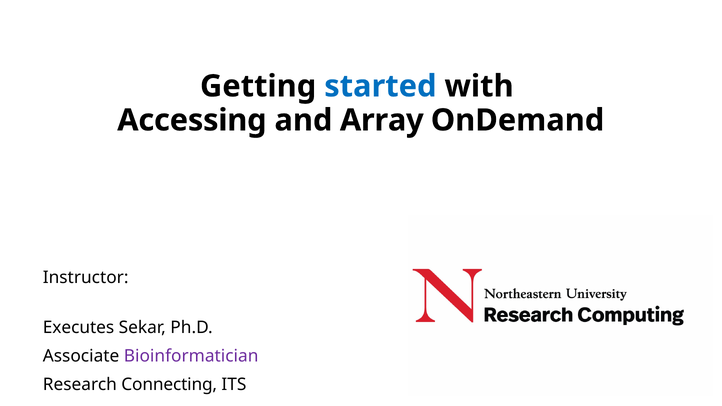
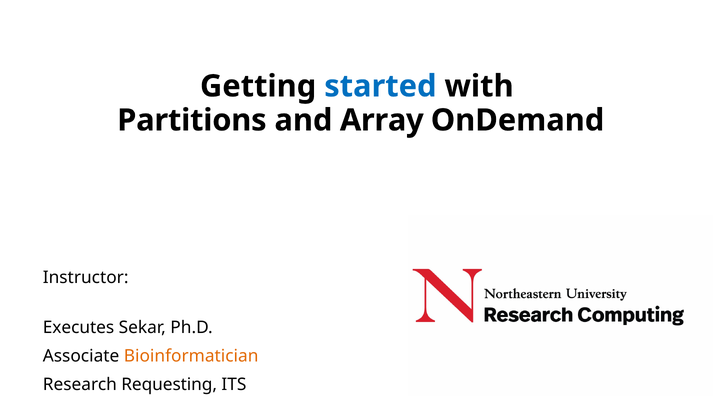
Accessing: Accessing -> Partitions
Bioinformatician colour: purple -> orange
Connecting: Connecting -> Requesting
